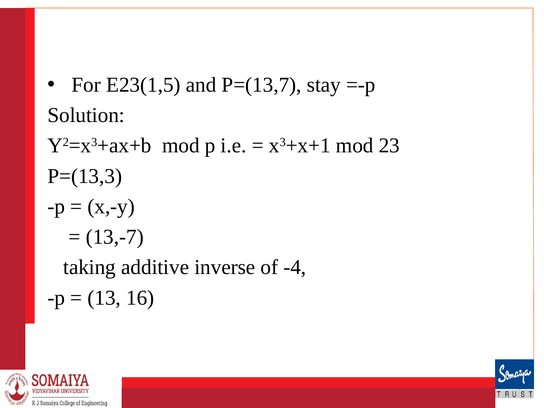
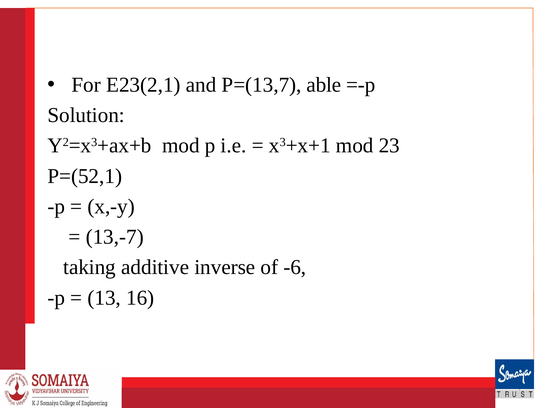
E23(1,5: E23(1,5 -> E23(2,1
stay: stay -> able
P=(13,3: P=(13,3 -> P=(52,1
-4: -4 -> -6
